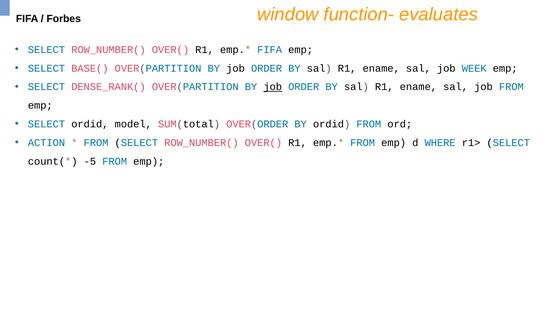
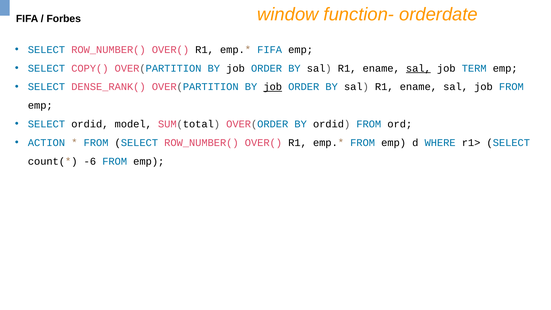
evaluates: evaluates -> orderdate
BASE(: BASE( -> COPY(
sal at (418, 68) underline: none -> present
WEEK: WEEK -> TERM
-5: -5 -> -6
